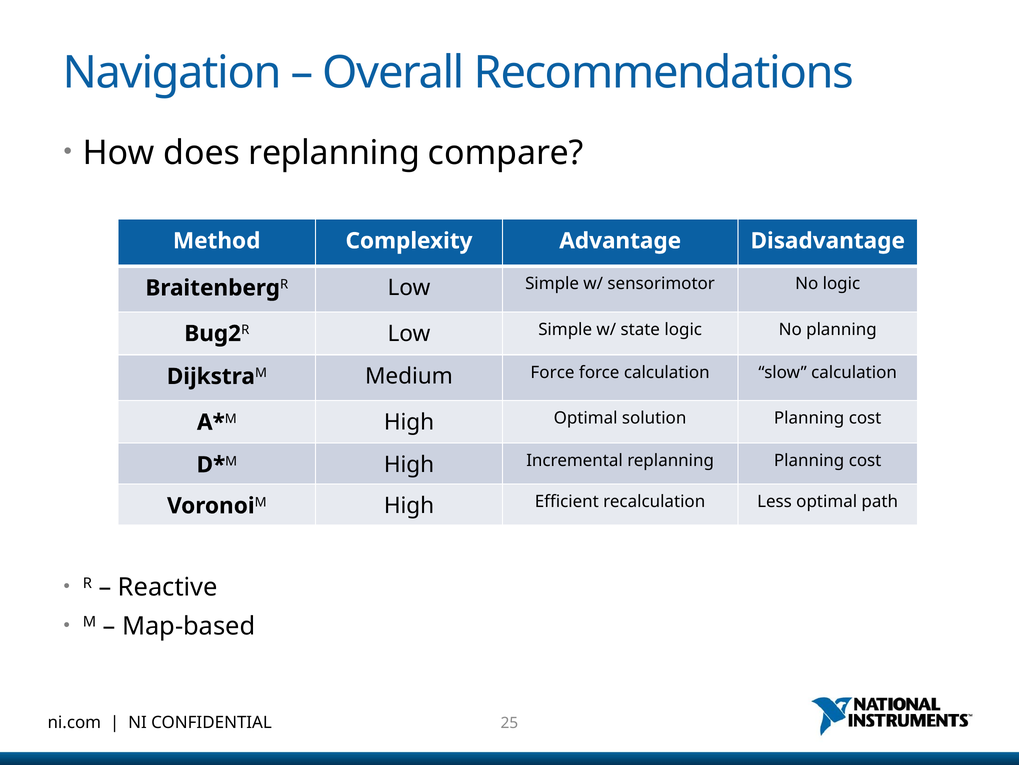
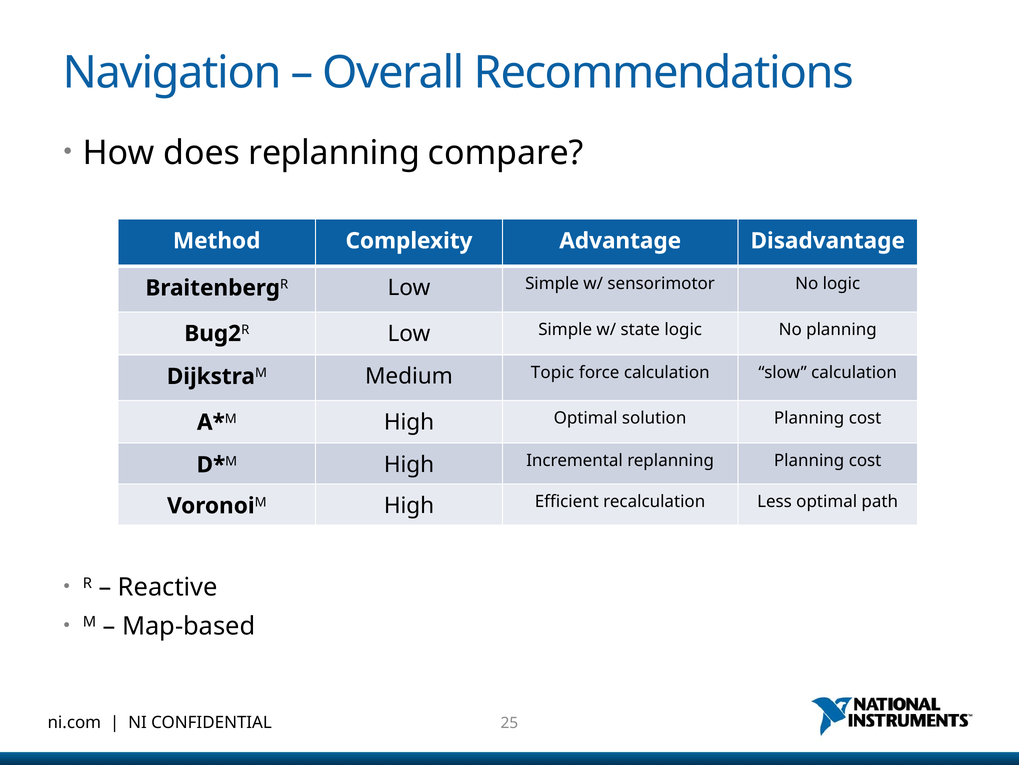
Medium Force: Force -> Topic
